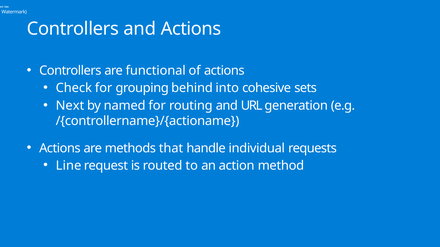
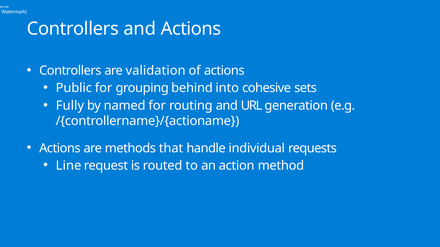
functional: functional -> validation
Check: Check -> Public
Next: Next -> Fully
